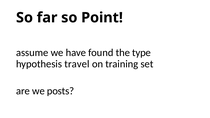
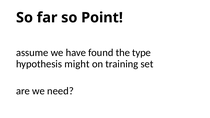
travel: travel -> might
posts: posts -> need
